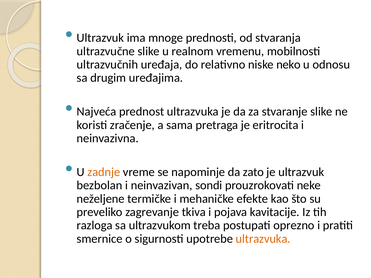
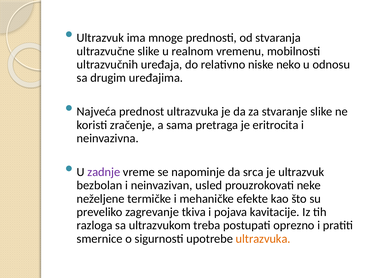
zadnje colour: orange -> purple
zato: zato -> srca
sondi: sondi -> usled
